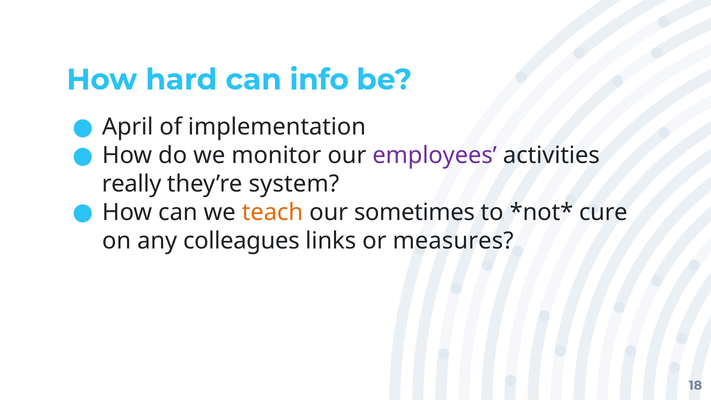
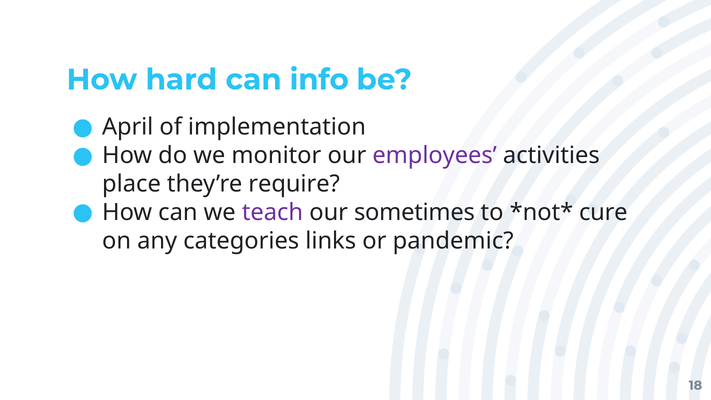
really: really -> place
system: system -> require
teach colour: orange -> purple
colleagues: colleagues -> categories
measures: measures -> pandemic
